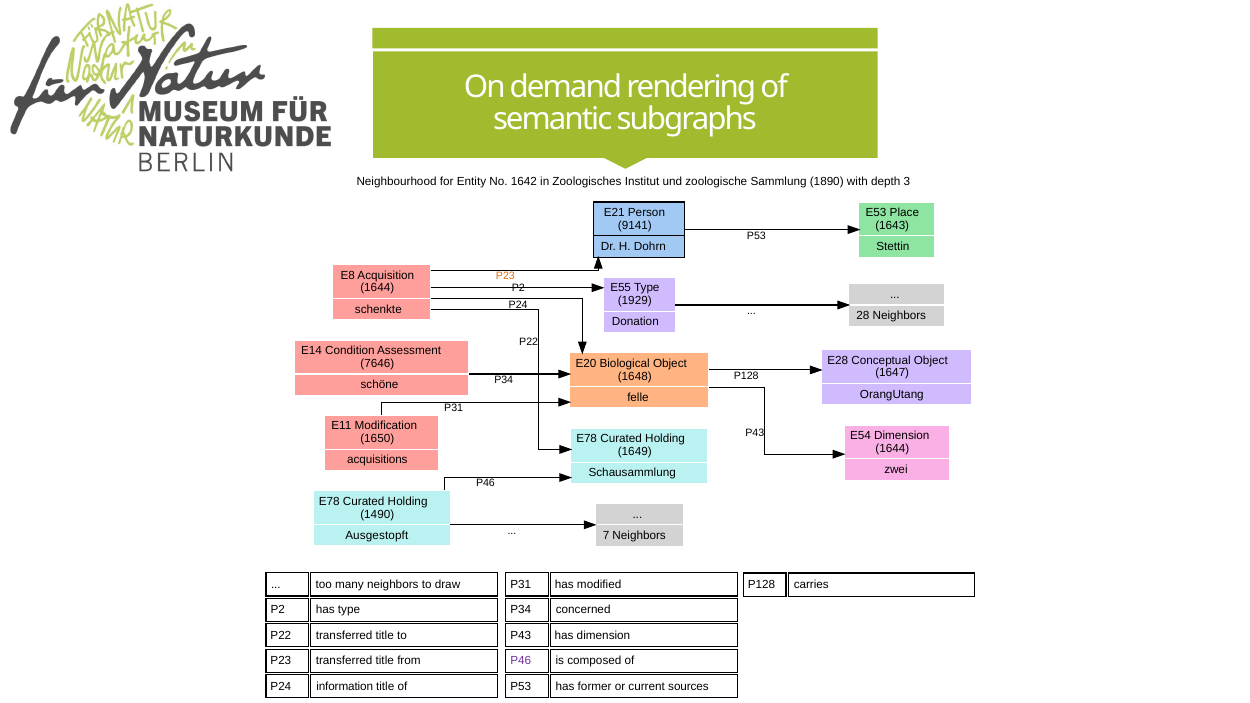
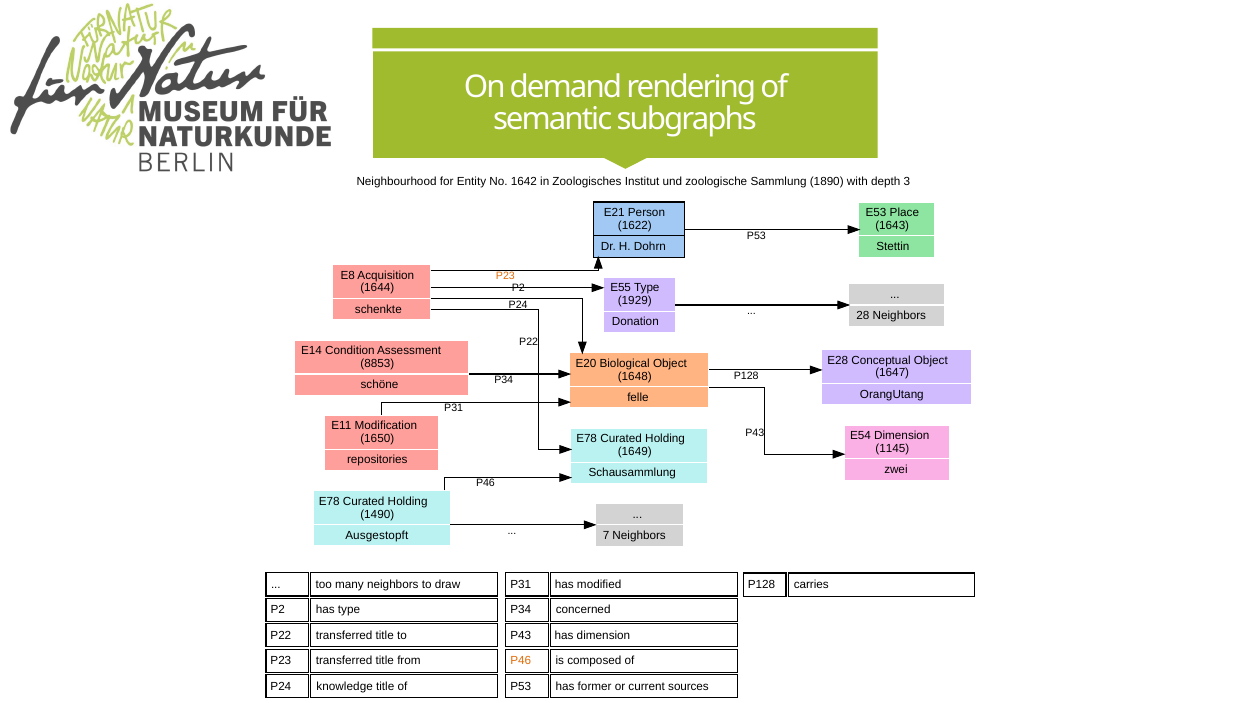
9141: 9141 -> 1622
7646: 7646 -> 8853
1644 at (892, 448): 1644 -> 1145
acquisitions: acquisitions -> repositories
P46 at (521, 661) colour: purple -> orange
information: information -> knowledge
